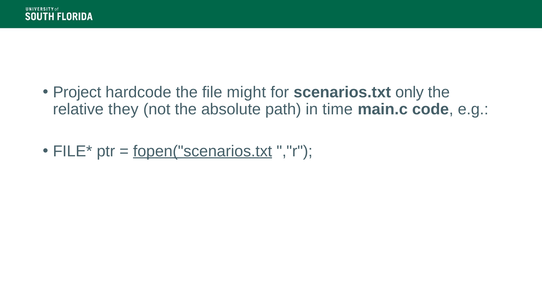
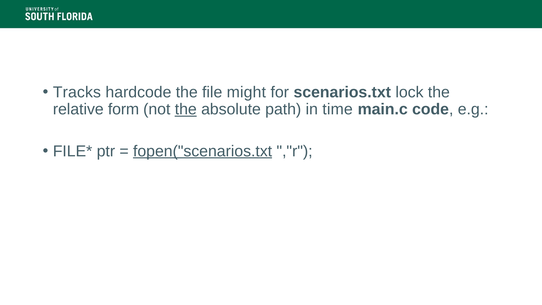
Project: Project -> Tracks
only: only -> lock
they: they -> form
the at (186, 109) underline: none -> present
